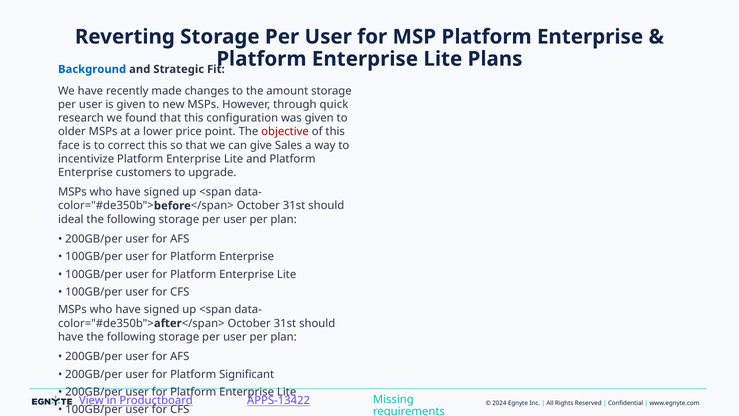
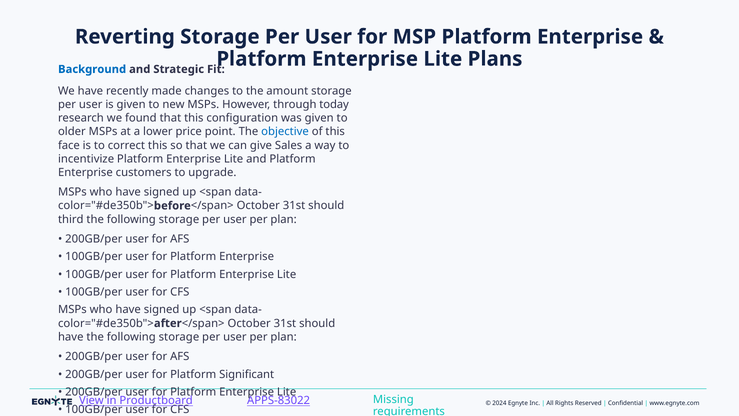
quick: quick -> today
objective colour: red -> blue
ideal: ideal -> third
APPS-13422: APPS-13422 -> APPS-83022
